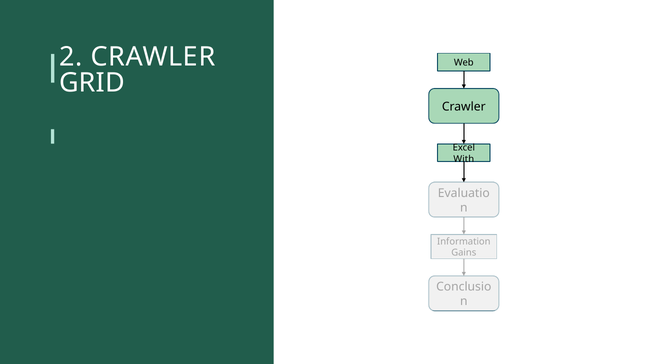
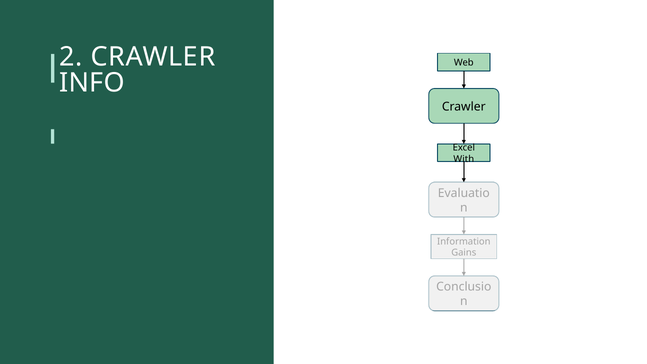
GRID: GRID -> INFO
